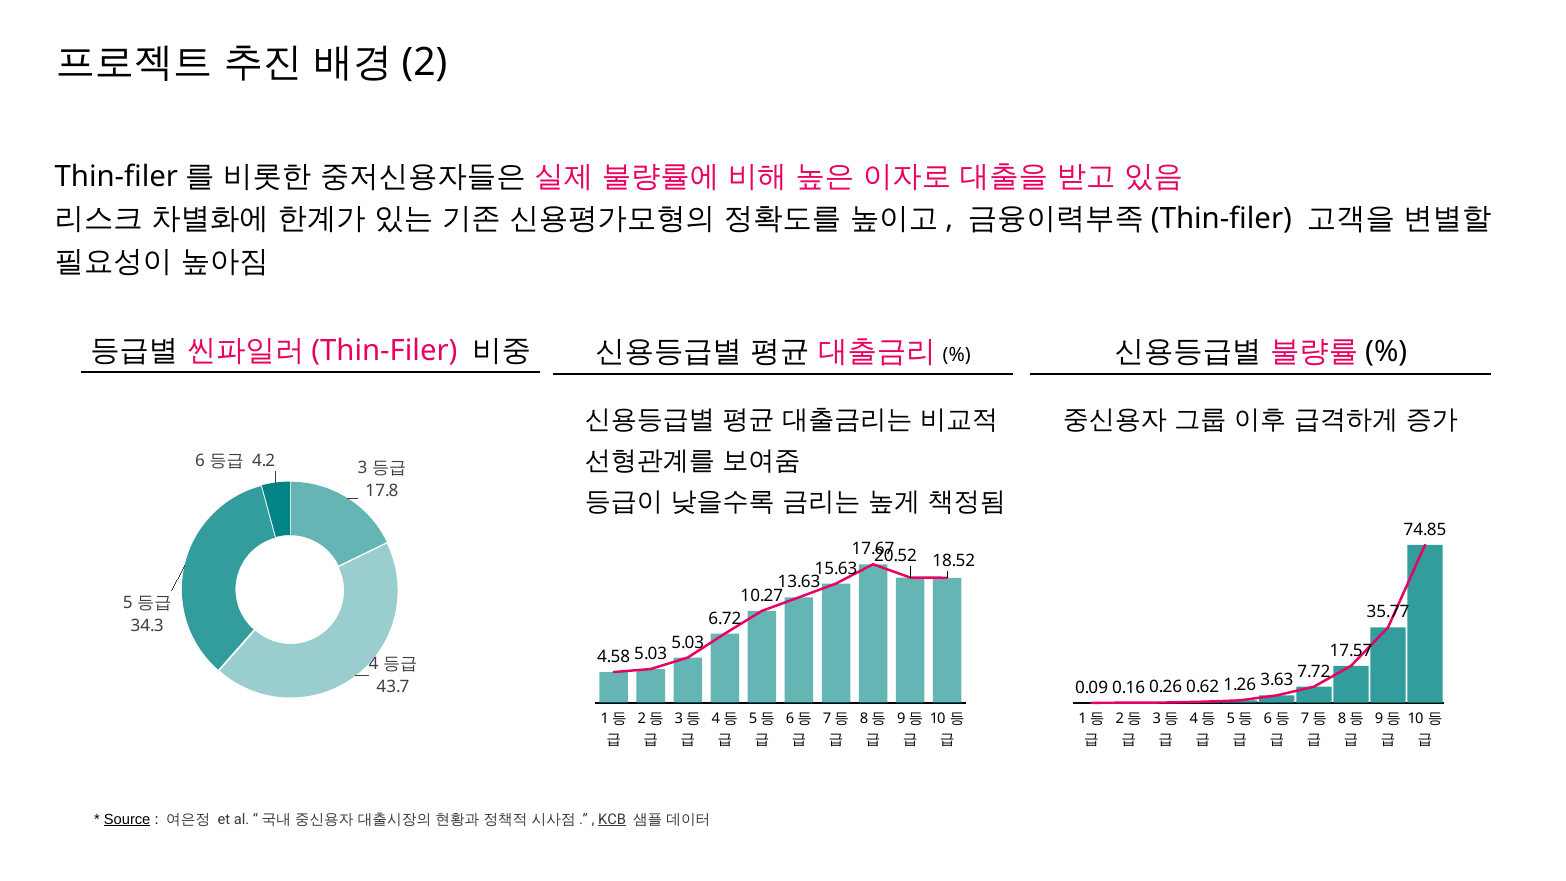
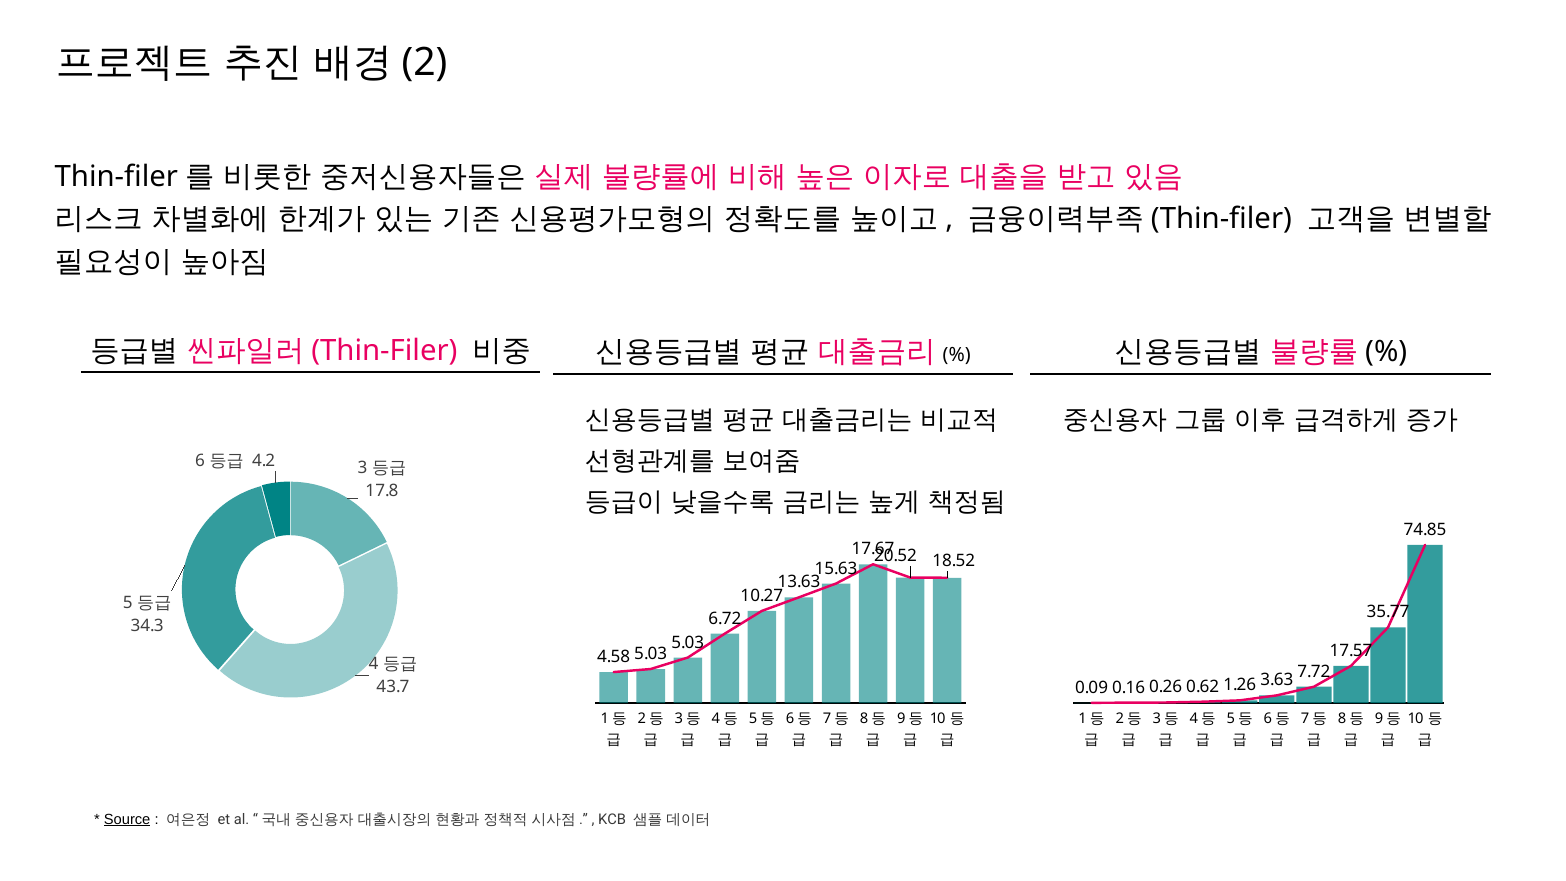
KCB underline: present -> none
